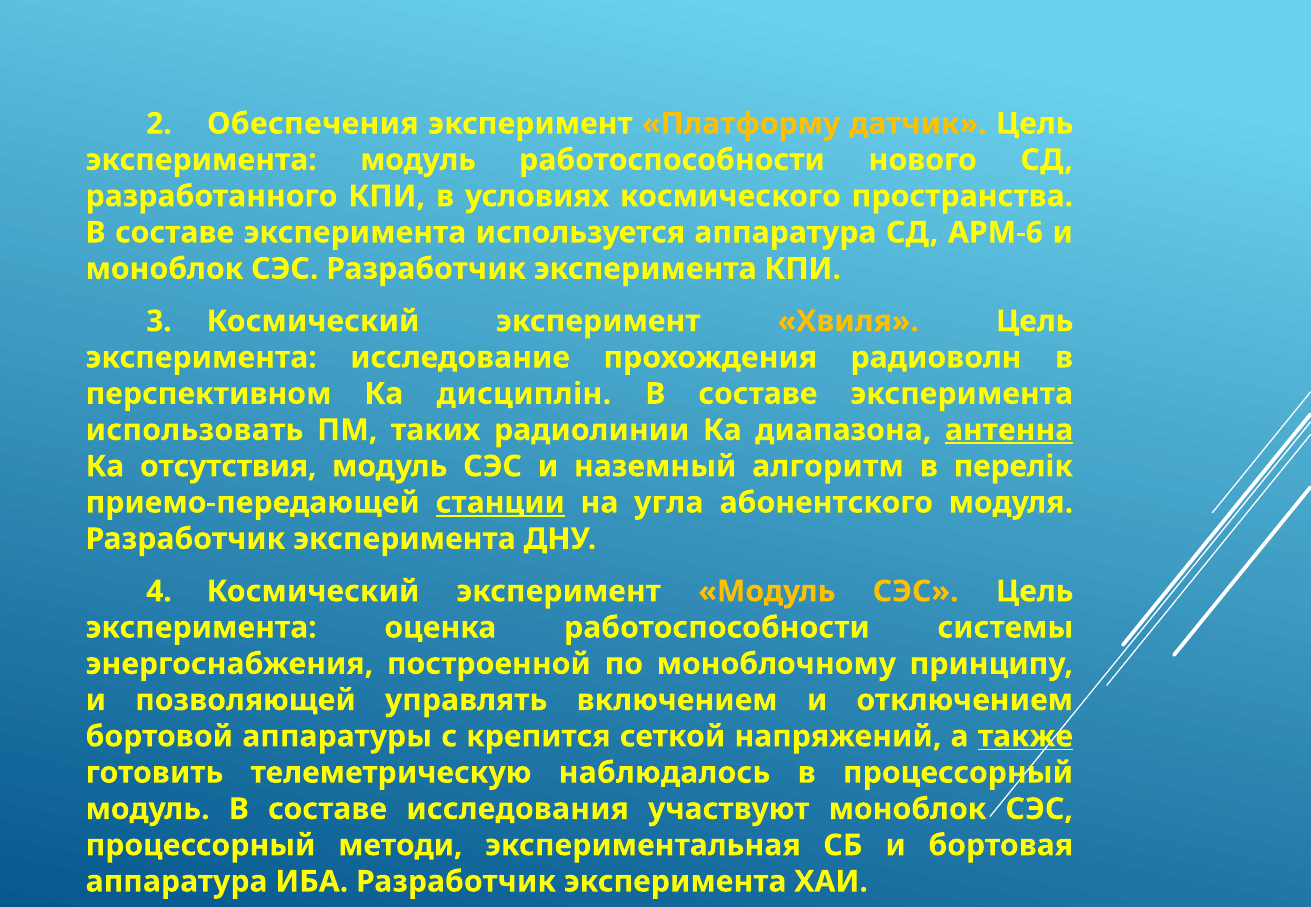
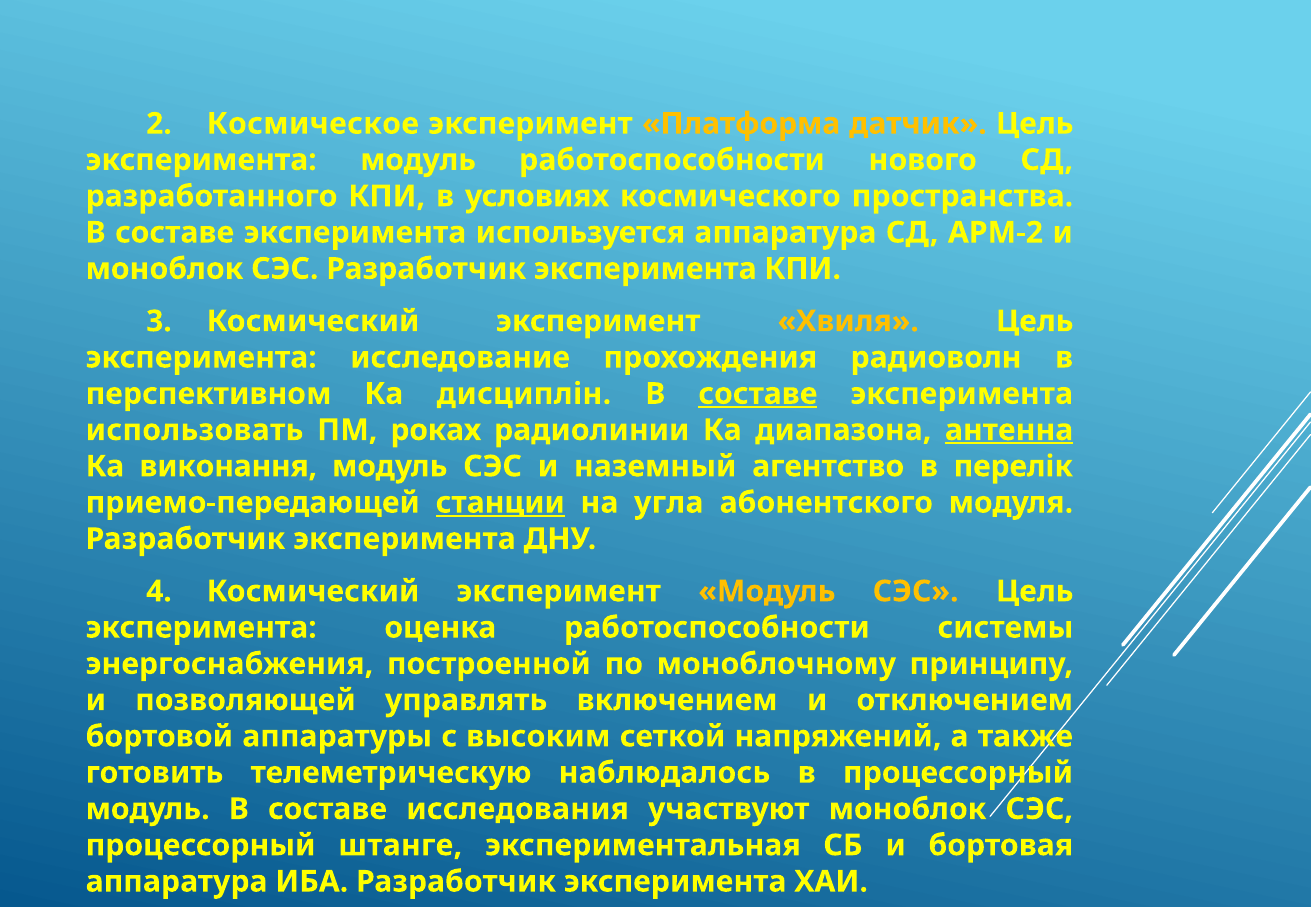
Обеспечения: Обеспечения -> Космическое
Платформу: Платформу -> Платформа
АРМ-6: АРМ-6 -> АРМ-2
составе at (758, 394) underline: none -> present
таких: таких -> роках
отсутствия: отсутствия -> виконання
алгоритм: алгоритм -> агентство
крепится: крепится -> высоким
также underline: present -> none
методи: методи -> штанге
